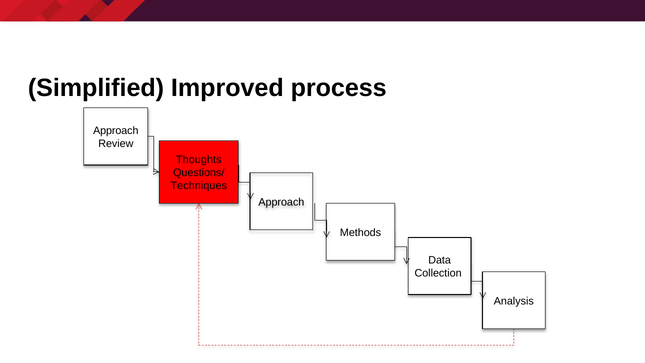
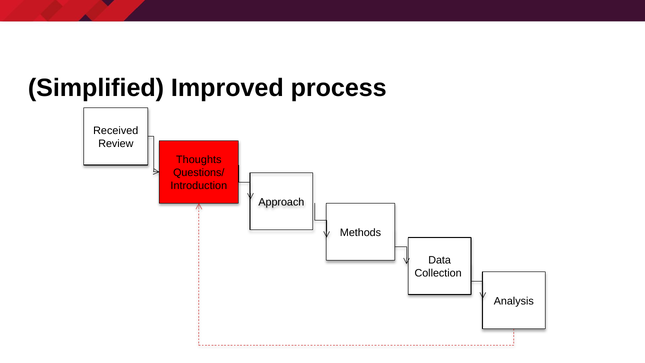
Approach at (116, 131): Approach -> Received
Techniques: Techniques -> Introduction
